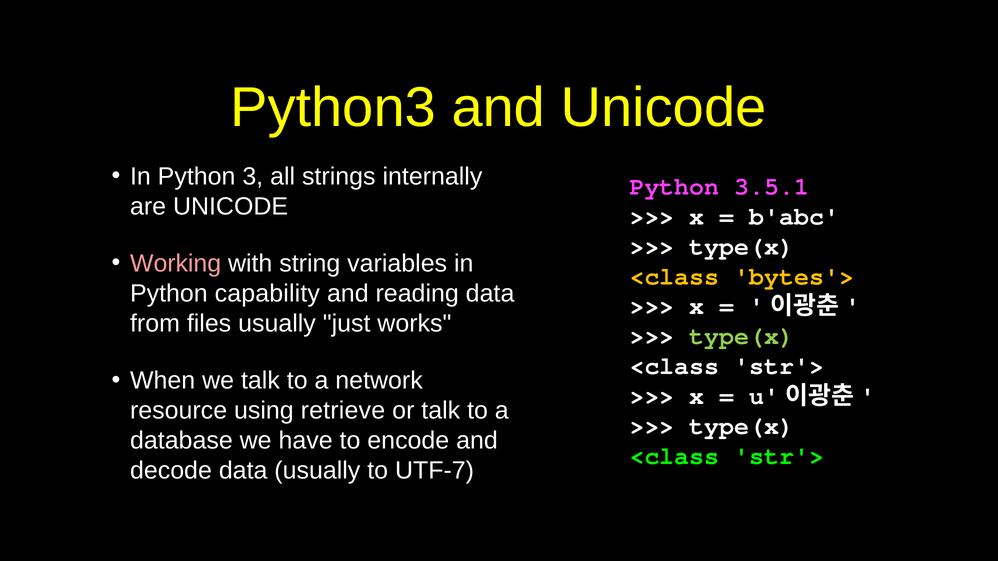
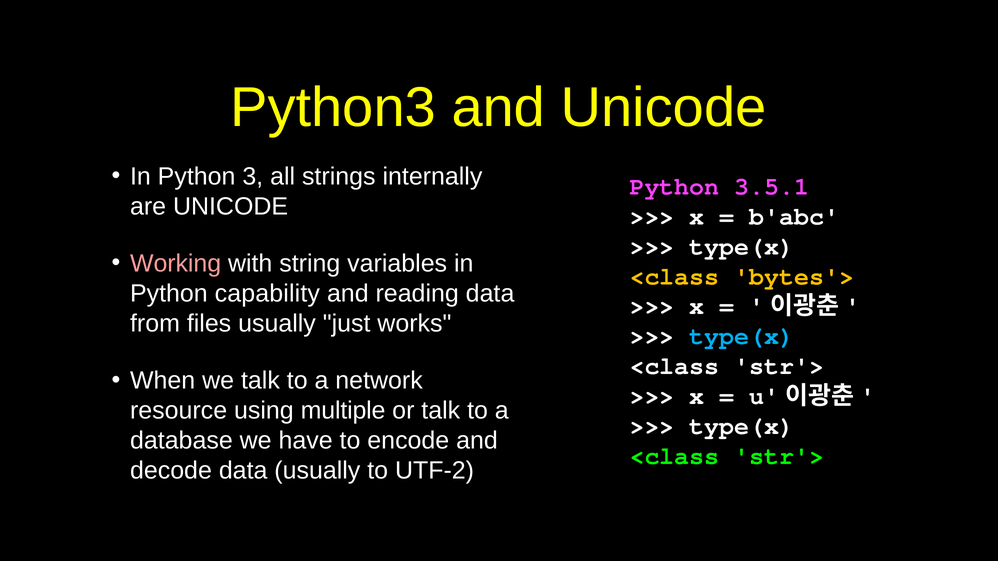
type(x at (742, 336) colour: light green -> light blue
retrieve: retrieve -> multiple
UTF-7: UTF-7 -> UTF-2
